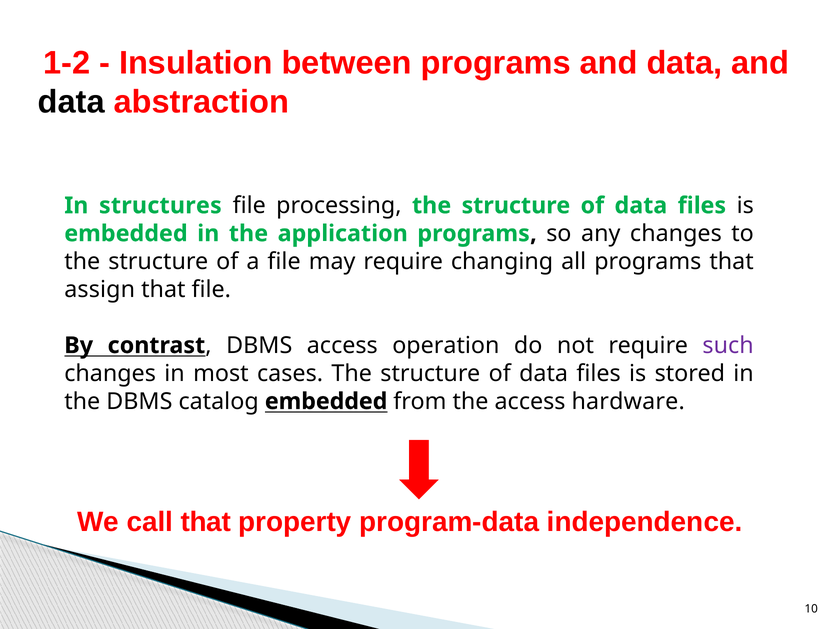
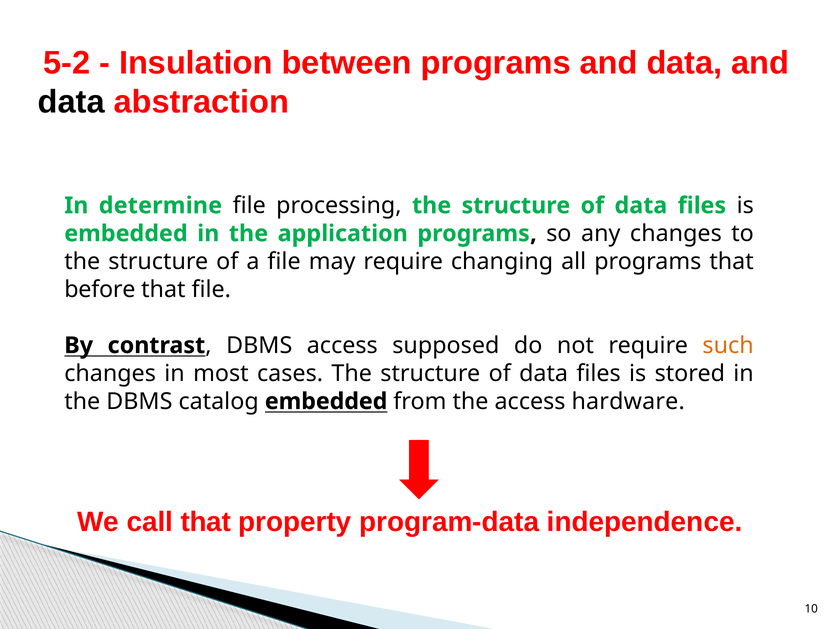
1-2: 1-2 -> 5-2
structures: structures -> determine
assign: assign -> before
operation: operation -> supposed
such colour: purple -> orange
